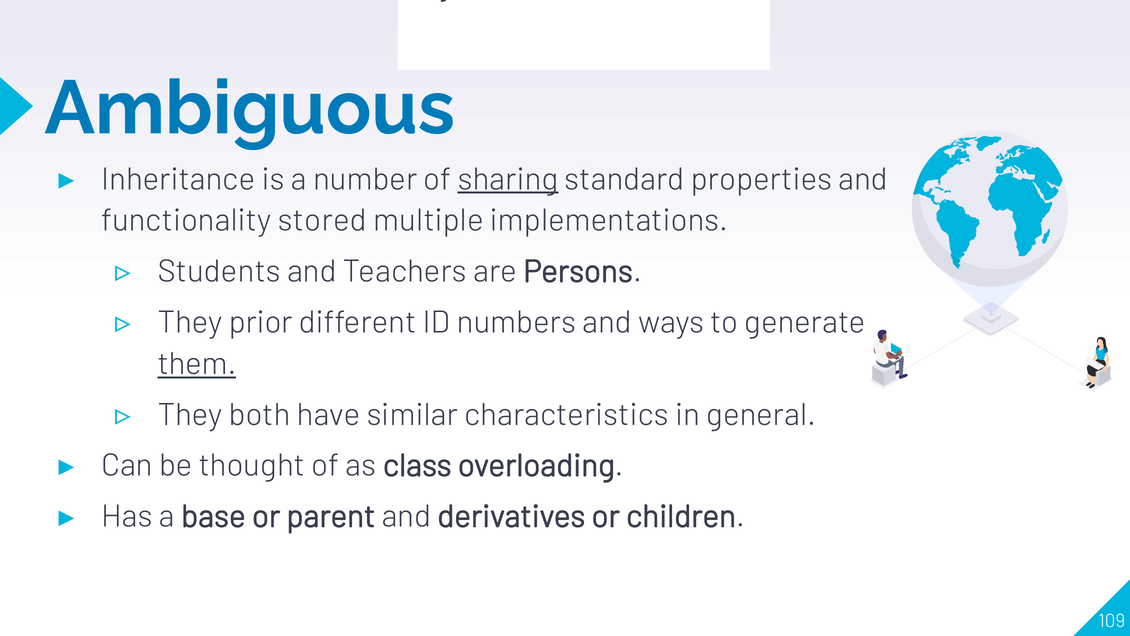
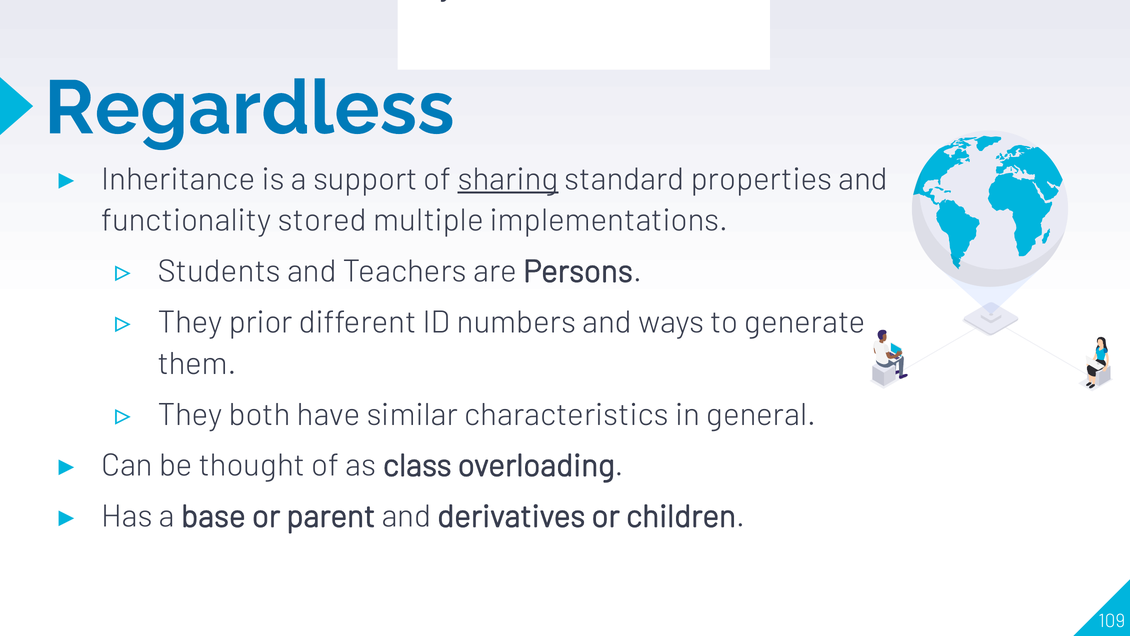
Ambiguous: Ambiguous -> Regardless
number: number -> support
them underline: present -> none
